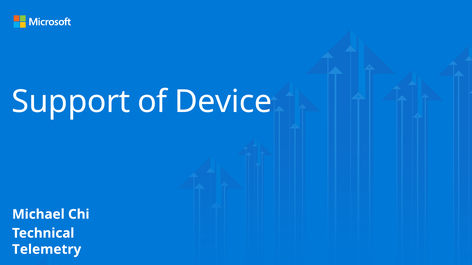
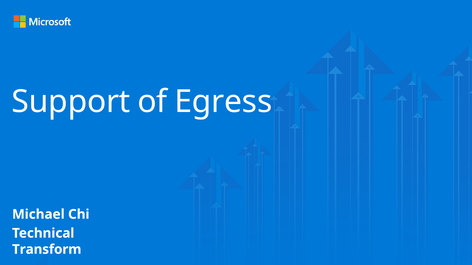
Device: Device -> Egress
Telemetry: Telemetry -> Transform
